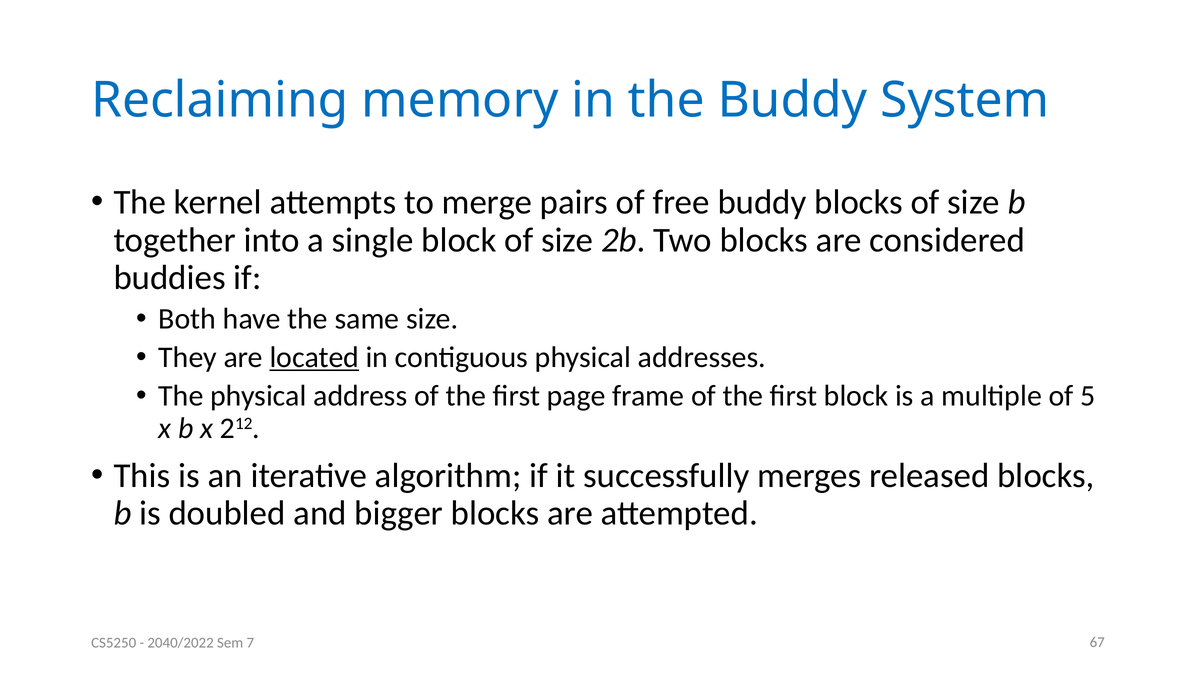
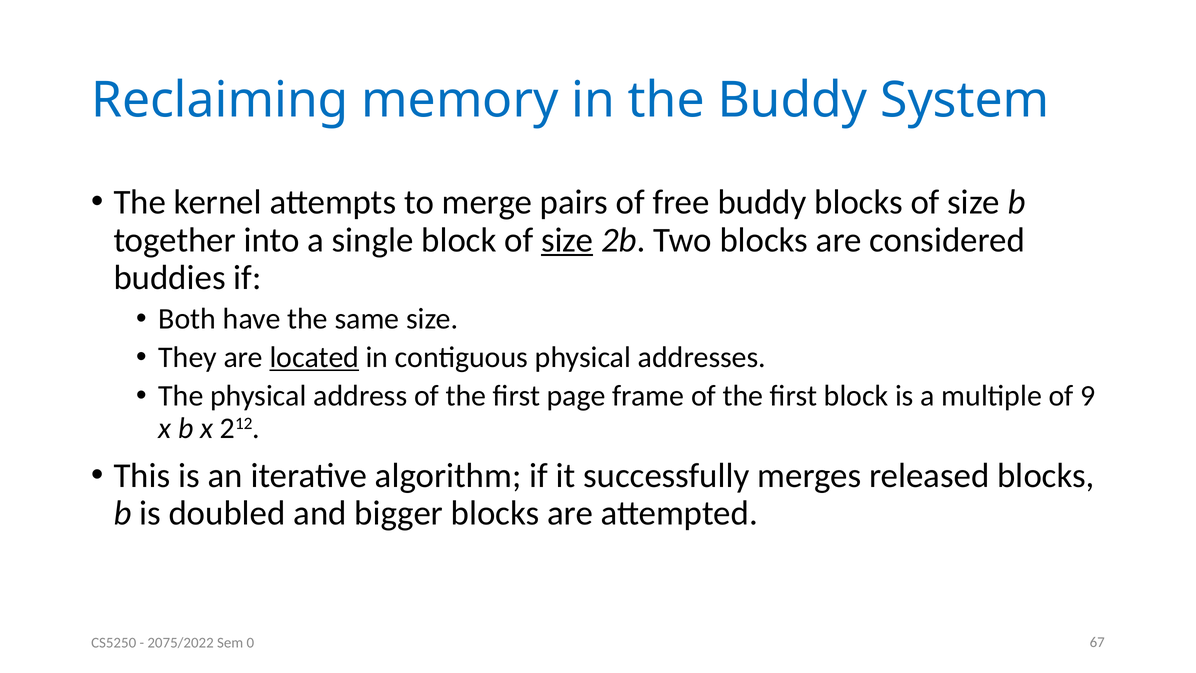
size at (567, 240) underline: none -> present
5: 5 -> 9
2040/2022: 2040/2022 -> 2075/2022
7: 7 -> 0
